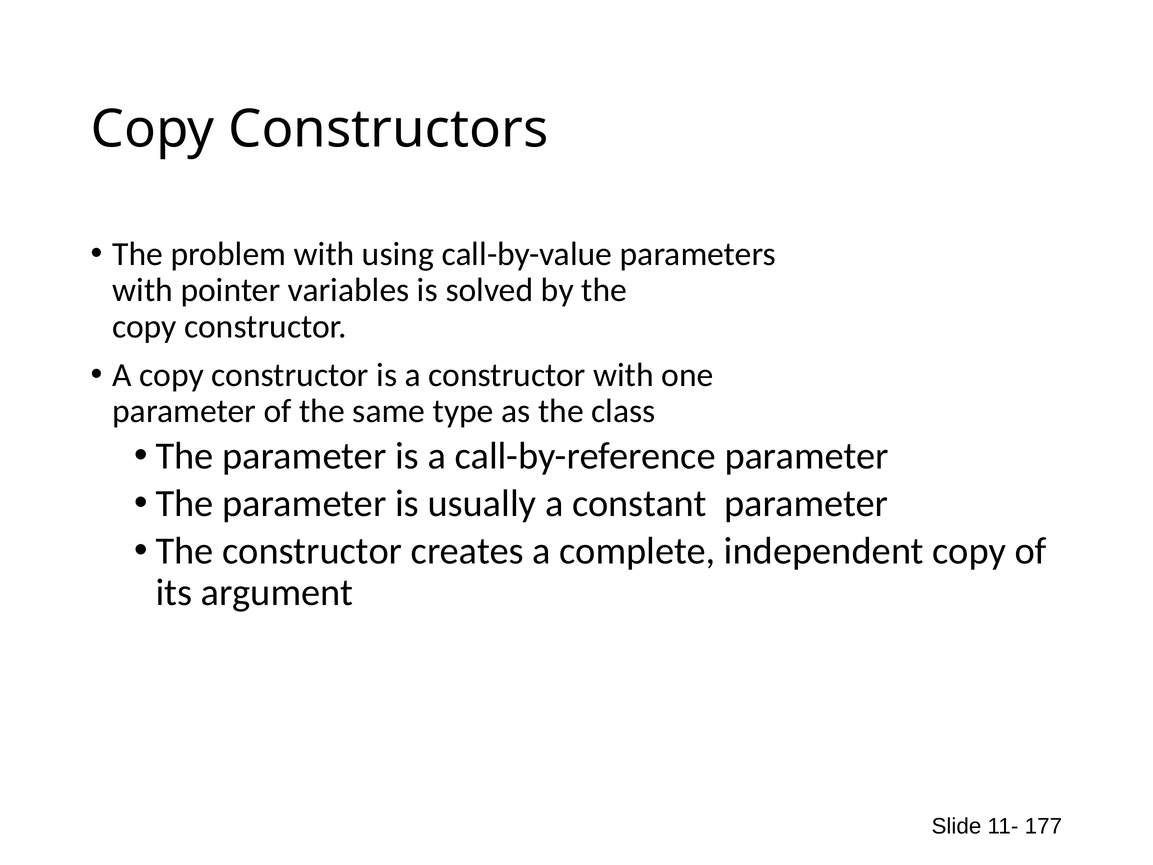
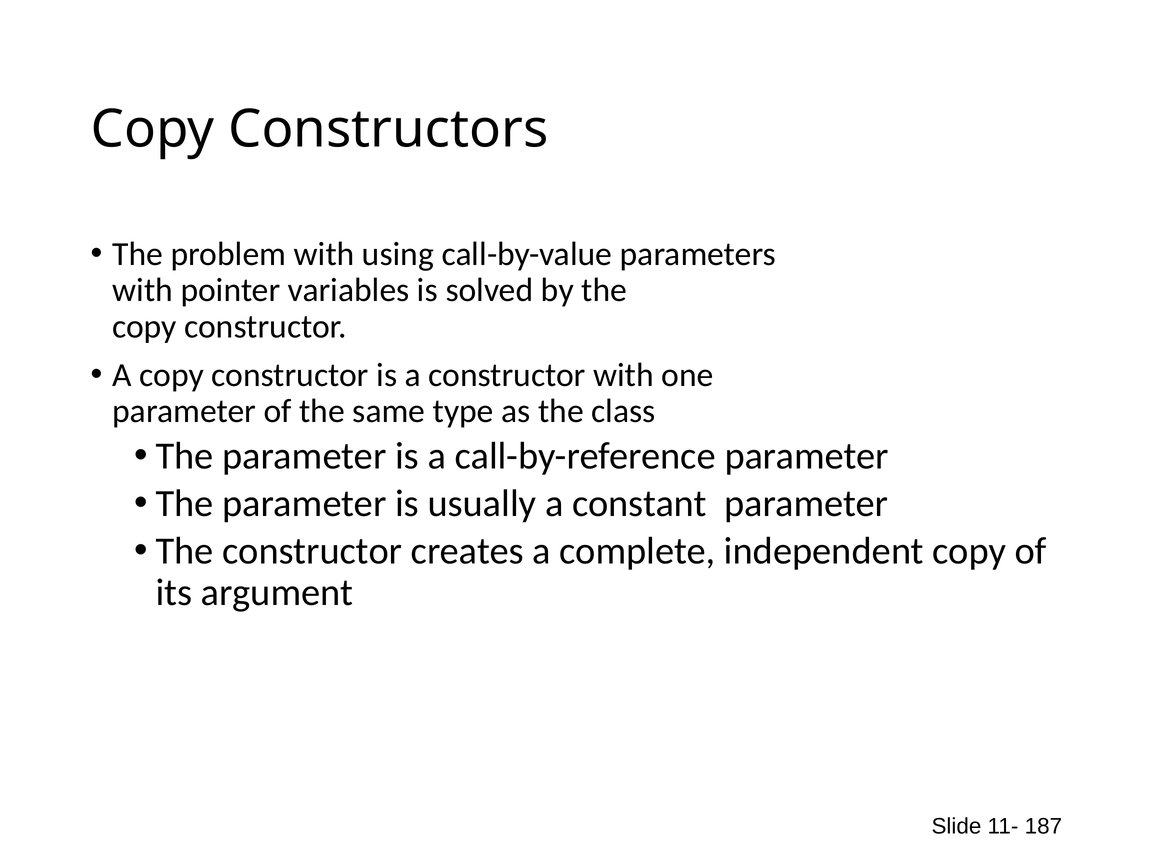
177: 177 -> 187
